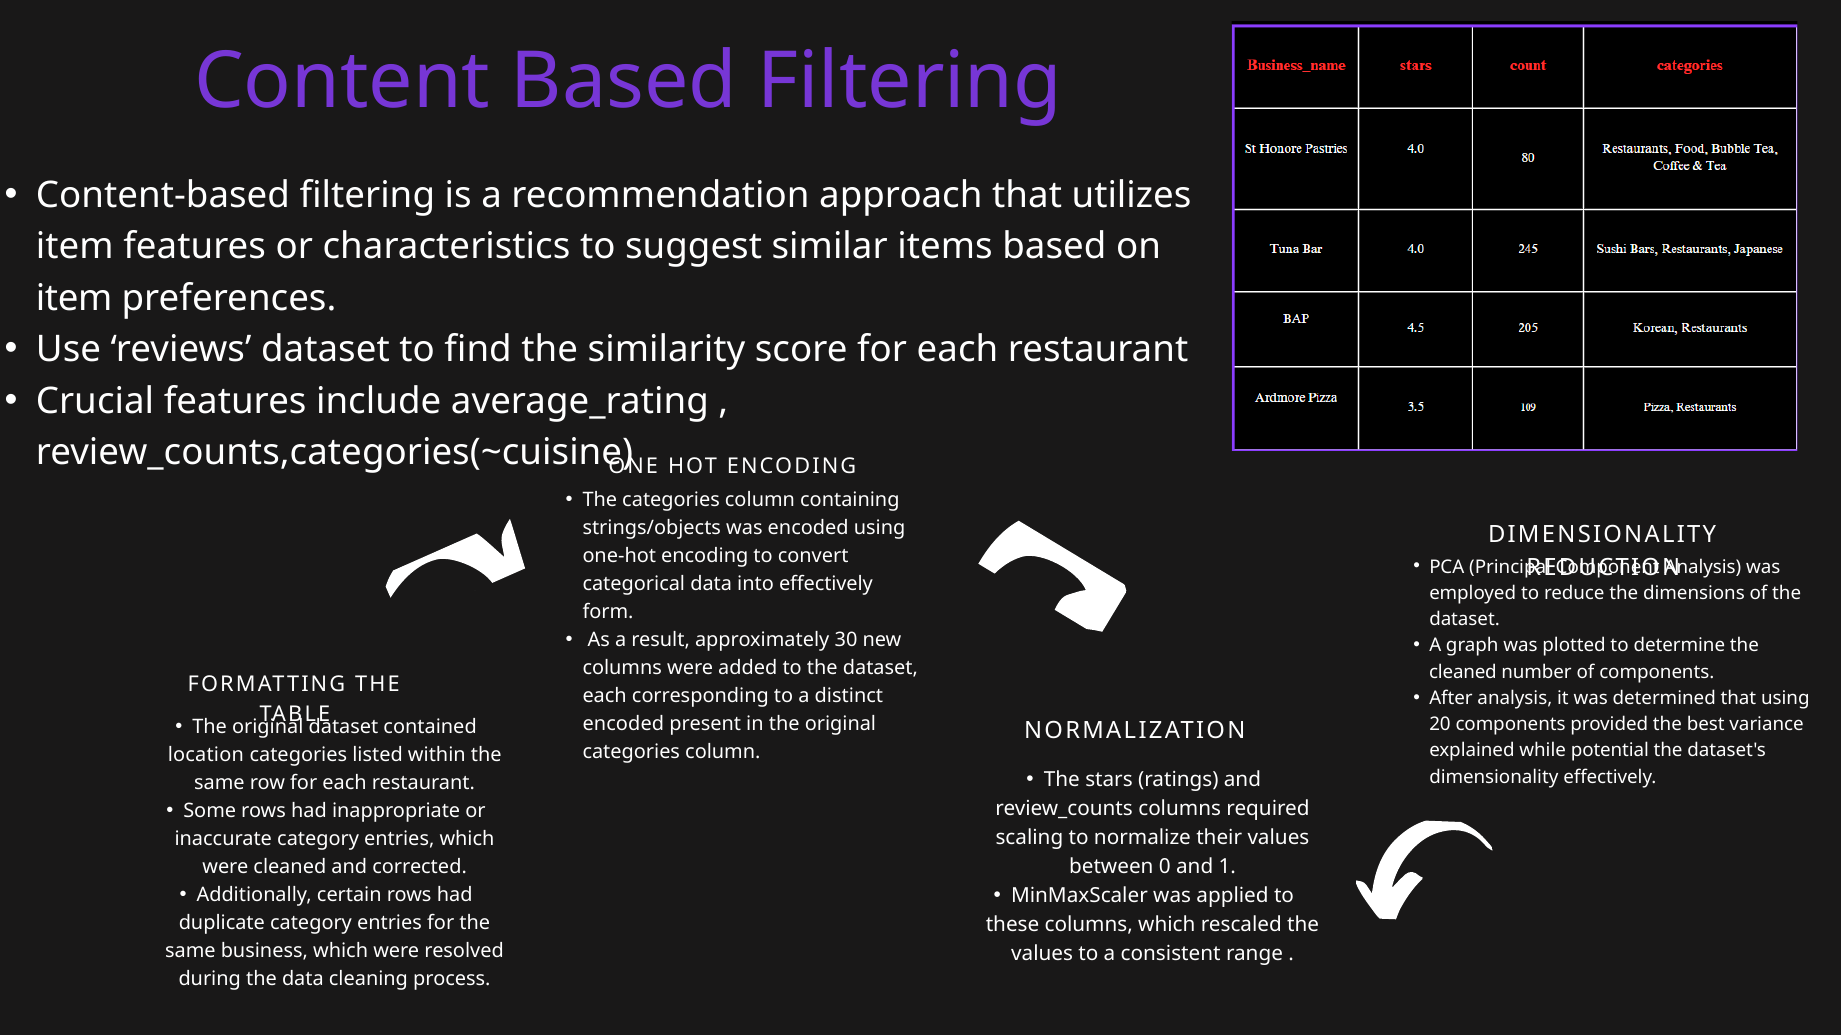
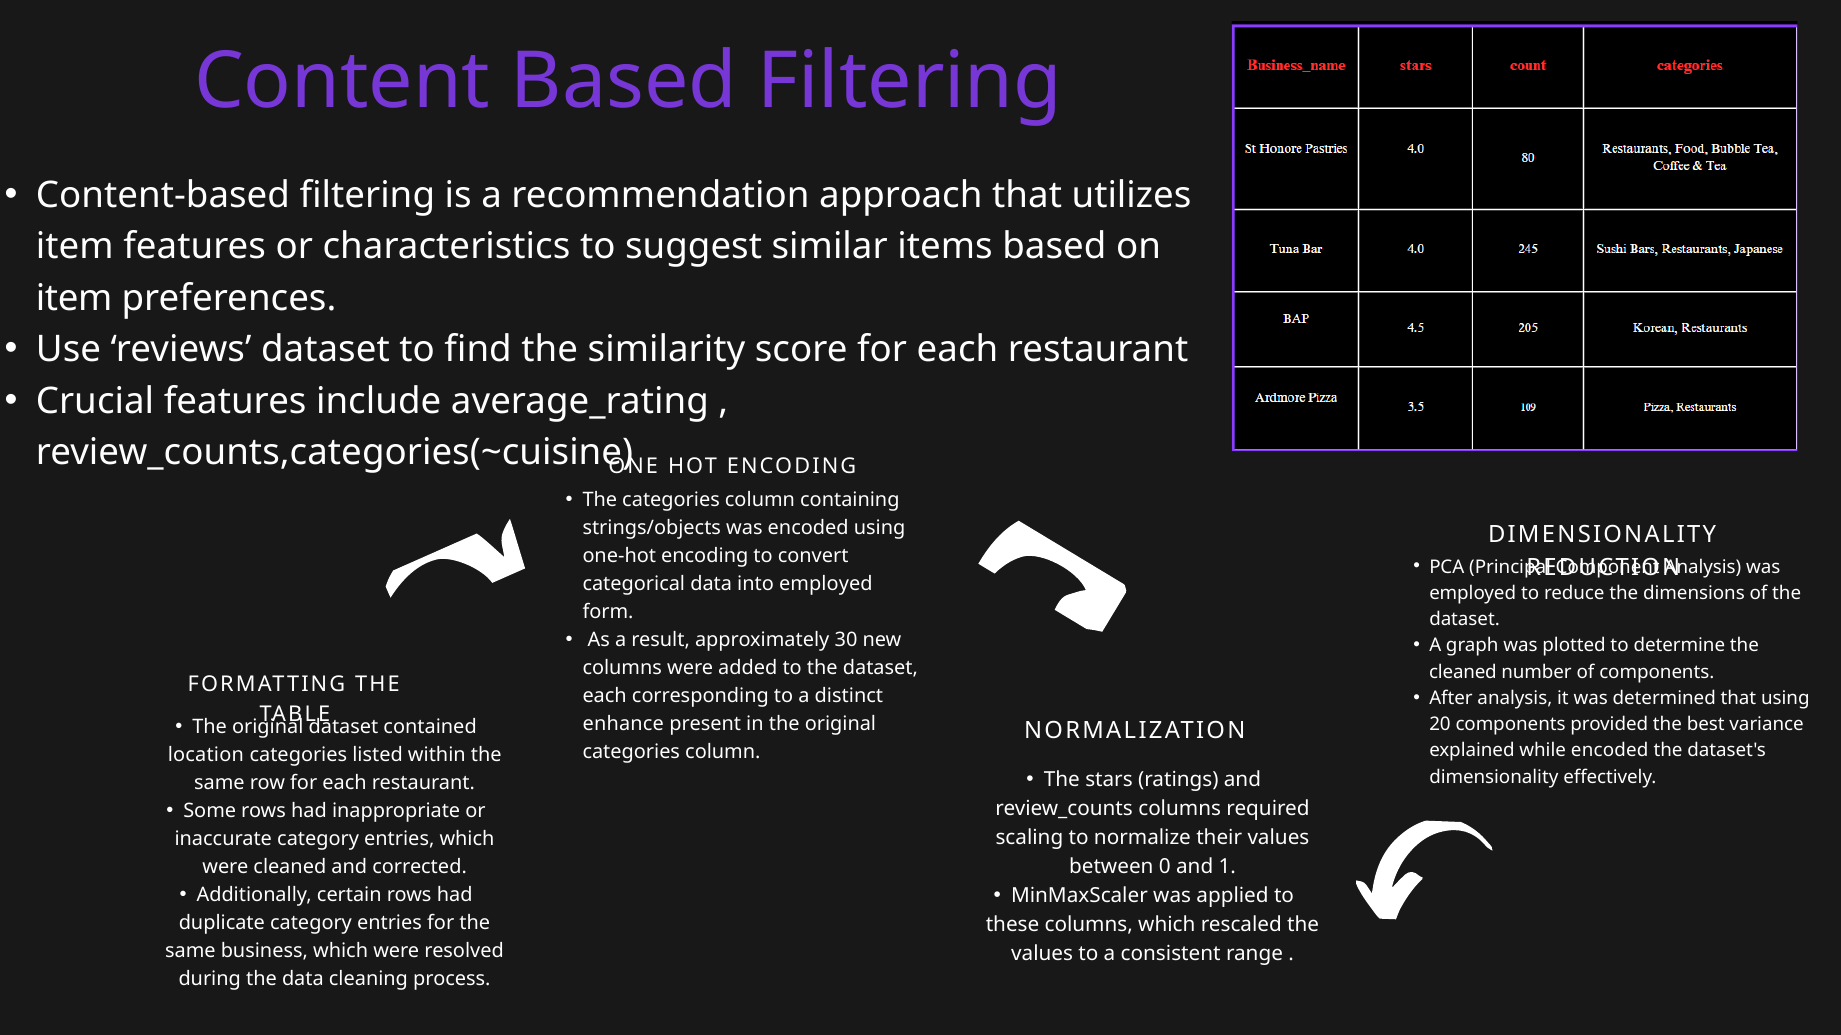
into effectively: effectively -> employed
encoded at (623, 724): encoded -> enhance
while potential: potential -> encoded
